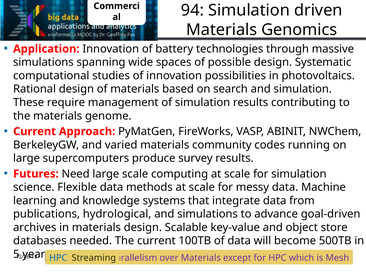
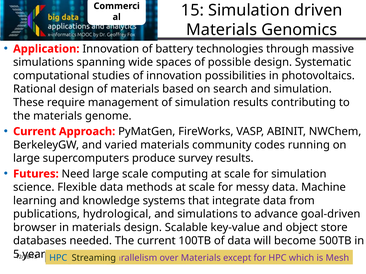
94: 94 -> 15
archives: archives -> browser
